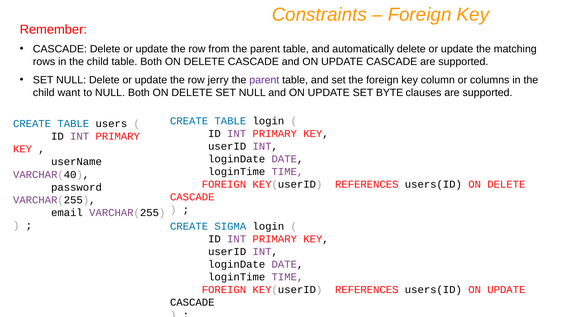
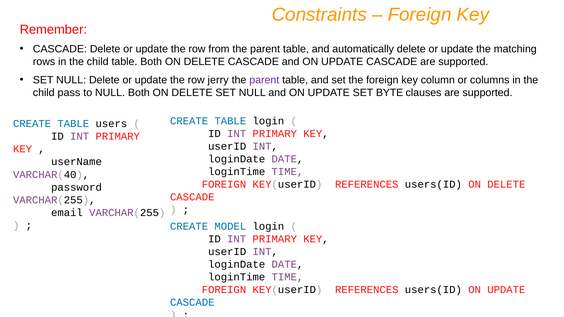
want: want -> pass
SIGMA: SIGMA -> MODEL
CASCADE at (192, 303) colour: black -> blue
